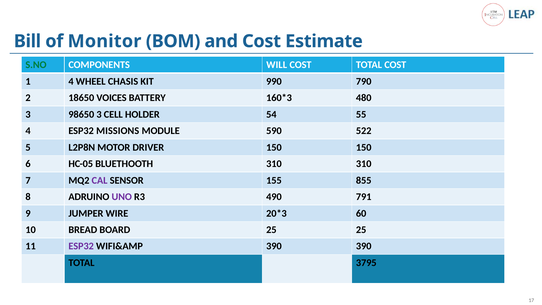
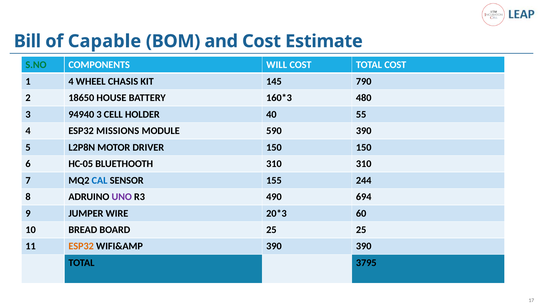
Monitor: Monitor -> Capable
990: 990 -> 145
VOICES: VOICES -> HOUSE
98650: 98650 -> 94940
54: 54 -> 40
590 522: 522 -> 390
CAL colour: purple -> blue
855: 855 -> 244
791: 791 -> 694
ESP32 at (81, 246) colour: purple -> orange
